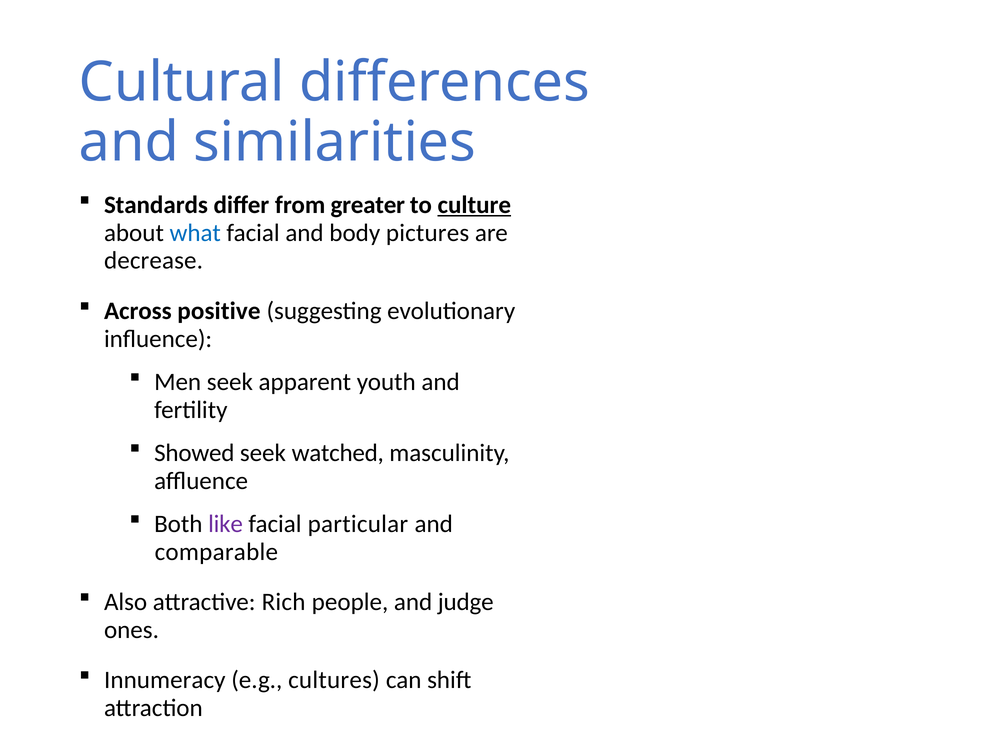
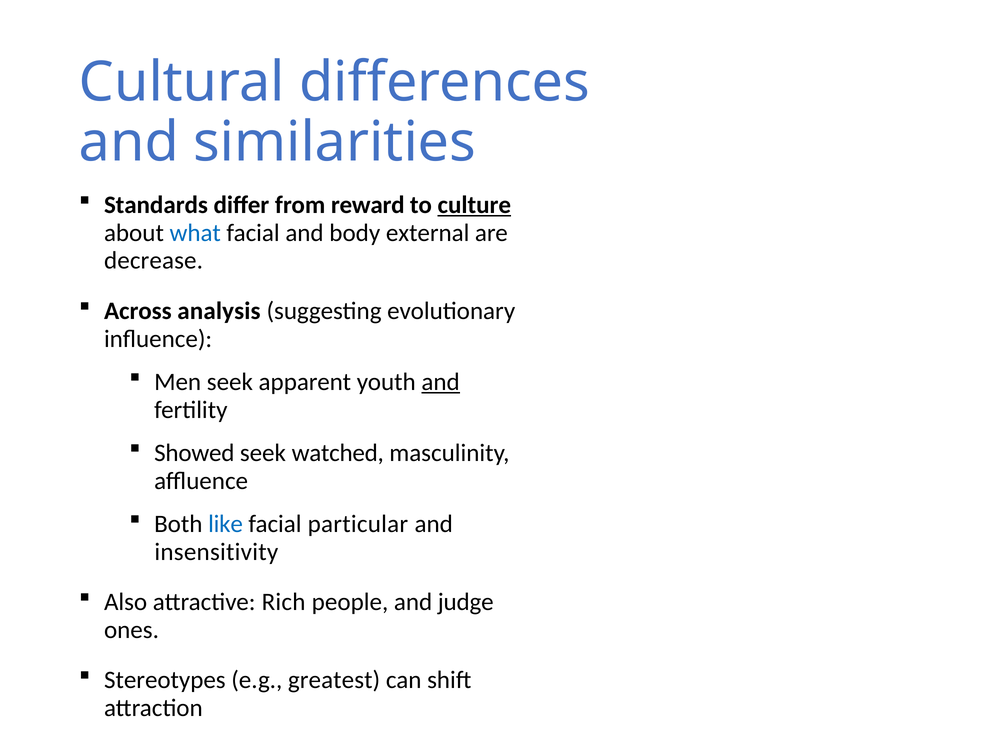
greater: greater -> reward
pictures: pictures -> external
positive: positive -> analysis
and at (441, 382) underline: none -> present
like colour: purple -> blue
comparable: comparable -> insensitivity
Innumeracy: Innumeracy -> Stereotypes
cultures: cultures -> greatest
